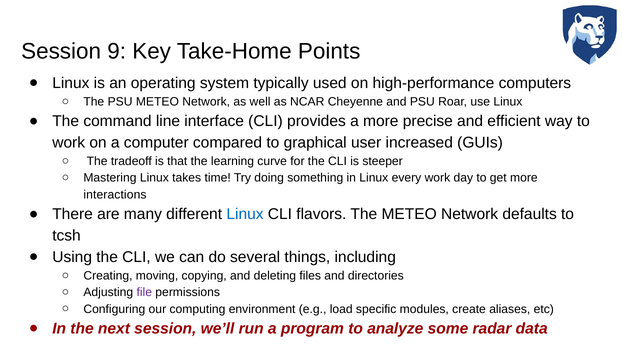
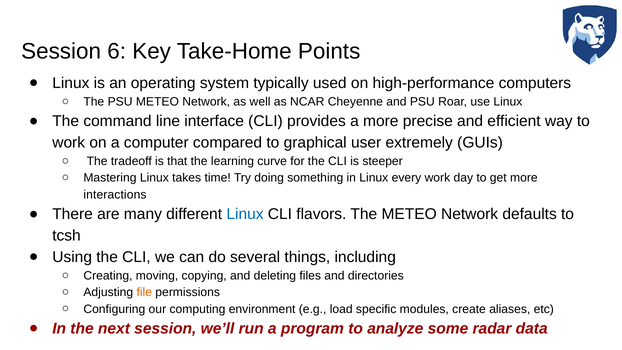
9: 9 -> 6
increased: increased -> extremely
file colour: purple -> orange
